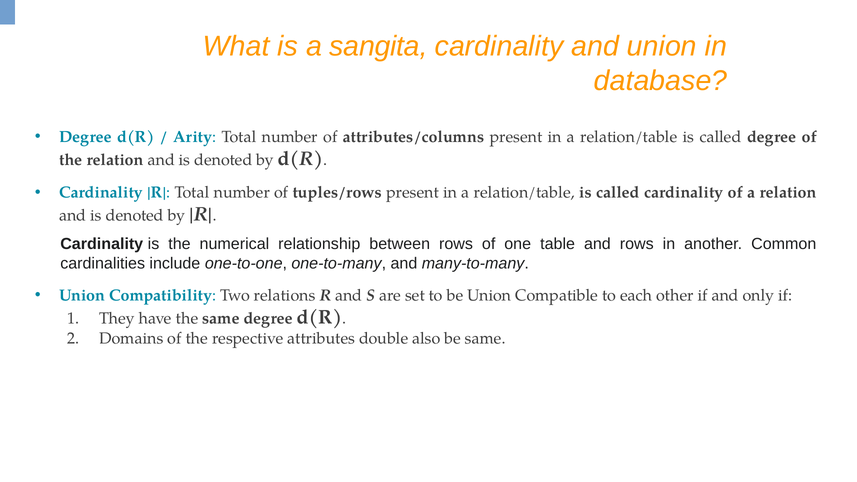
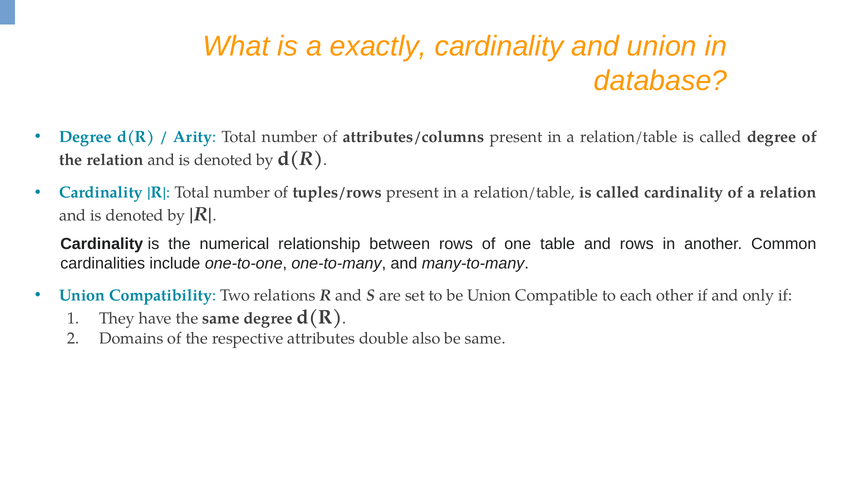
sangita: sangita -> exactly
